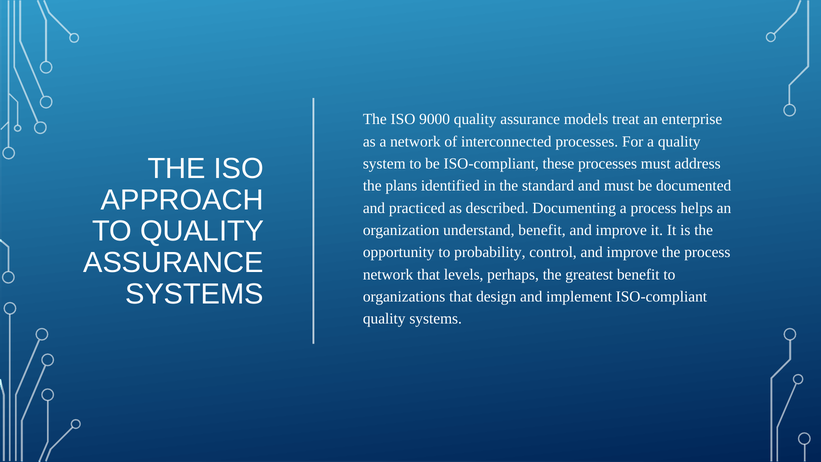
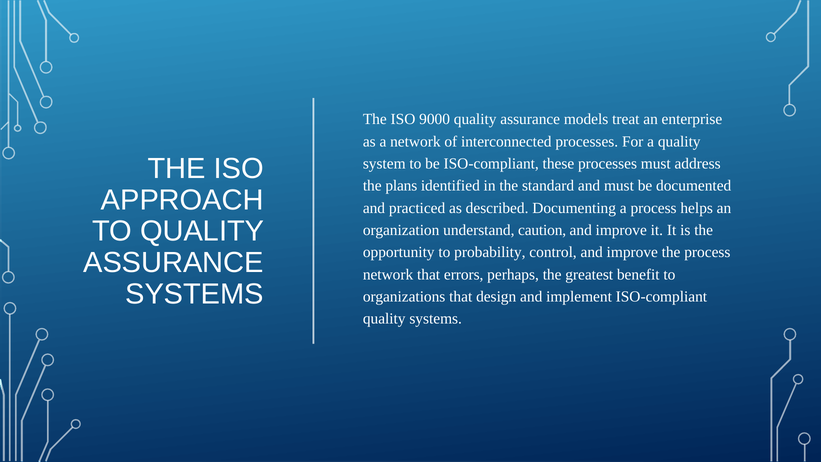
understand benefit: benefit -> caution
levels: levels -> errors
